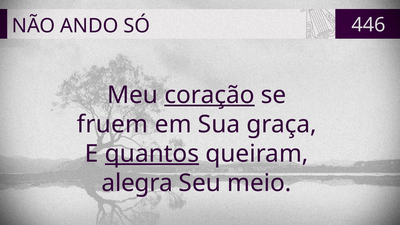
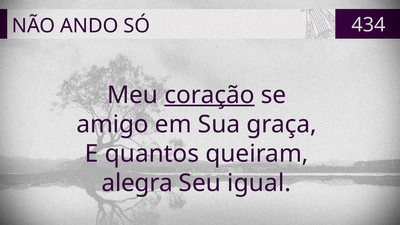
446: 446 -> 434
fruem: fruem -> amigo
quantos underline: present -> none
meio: meio -> igual
